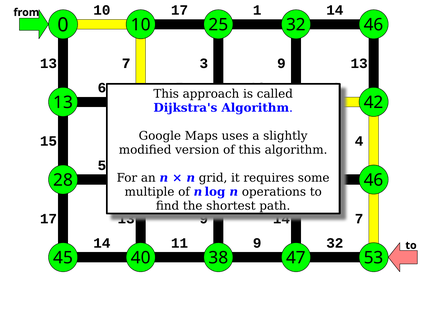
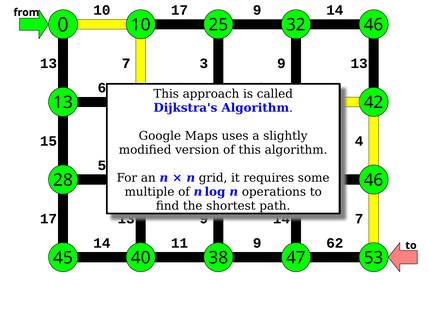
10 1: 1 -> 9
9 32: 32 -> 62
